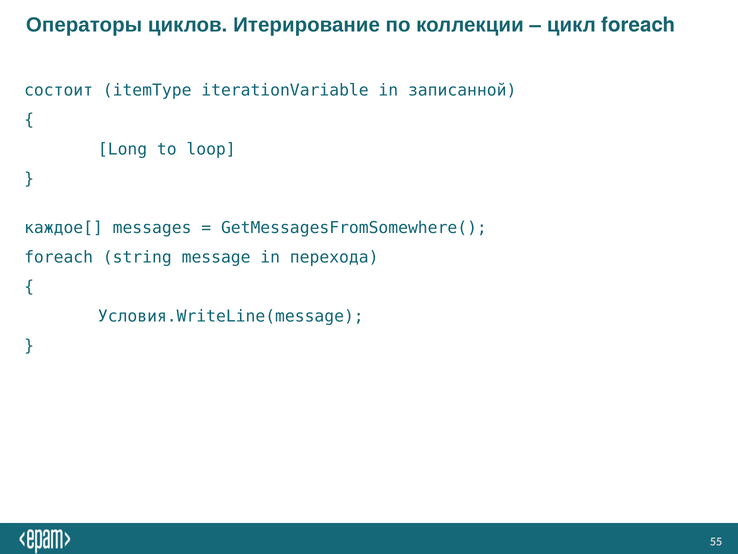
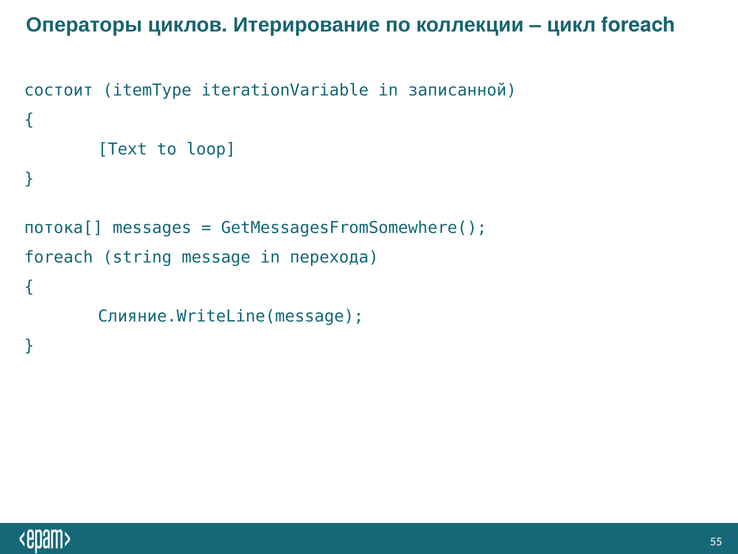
Long: Long -> Text
каждое[: каждое[ -> потока[
Условия.WriteLine(message: Условия.WriteLine(message -> Слияние.WriteLine(message
